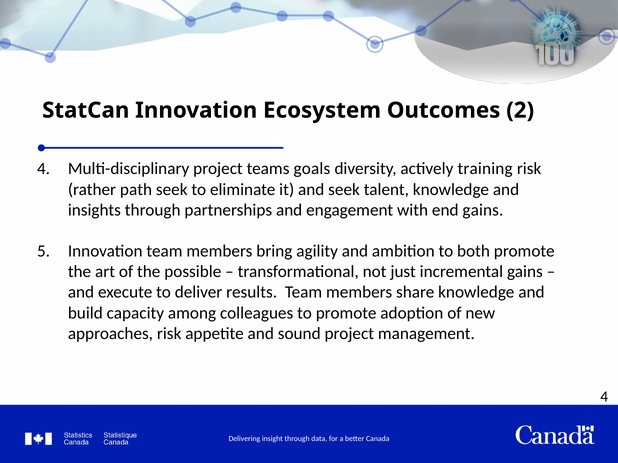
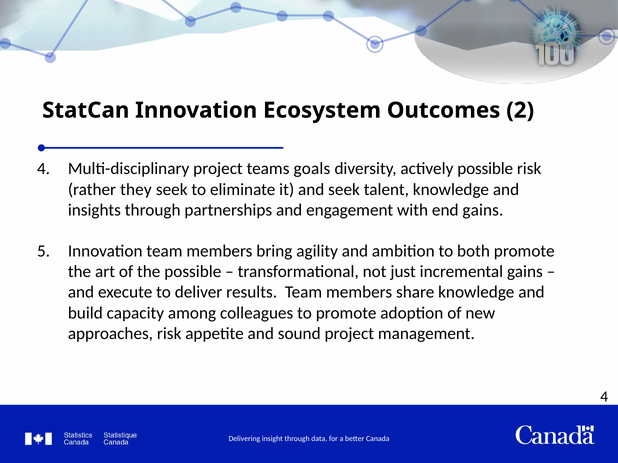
actively training: training -> possible
path: path -> they
